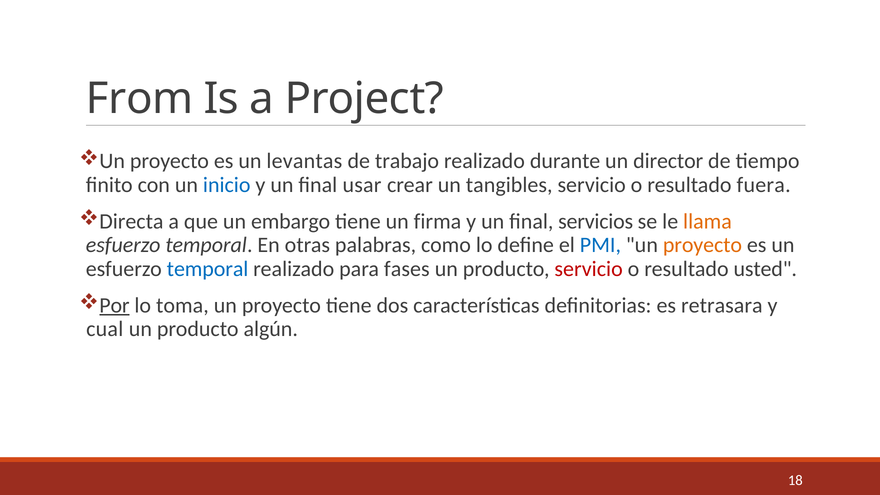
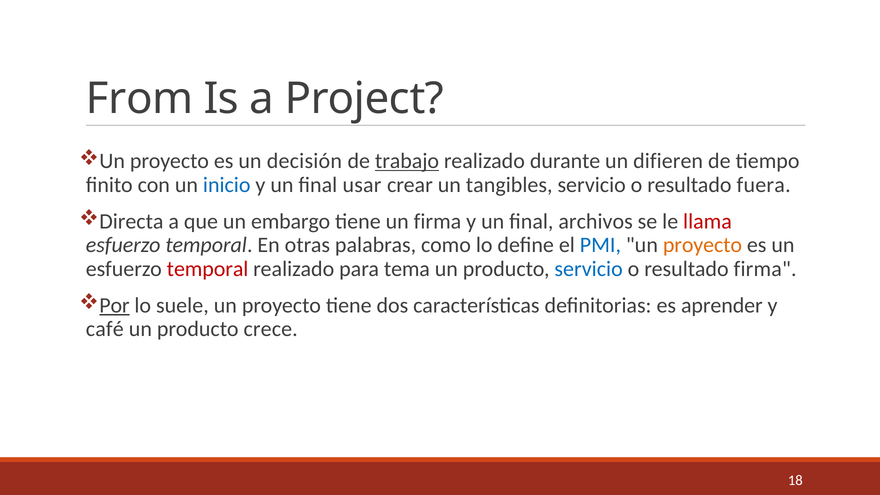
levantas: levantas -> decisión
trabajo underline: none -> present
director: director -> difieren
servicios: servicios -> archivos
llama colour: orange -> red
temporal at (208, 269) colour: blue -> red
fases: fases -> tema
servicio at (589, 269) colour: red -> blue
resultado usted: usted -> firma
toma: toma -> suele
retrasara: retrasara -> aprender
cual: cual -> café
algún: algún -> crece
